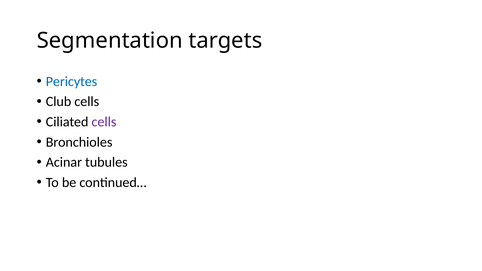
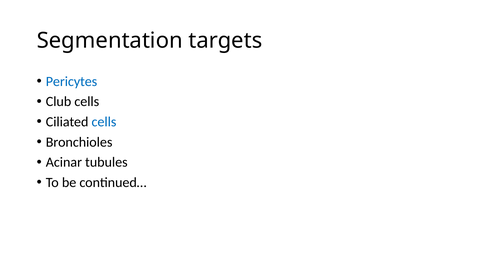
cells at (104, 122) colour: purple -> blue
